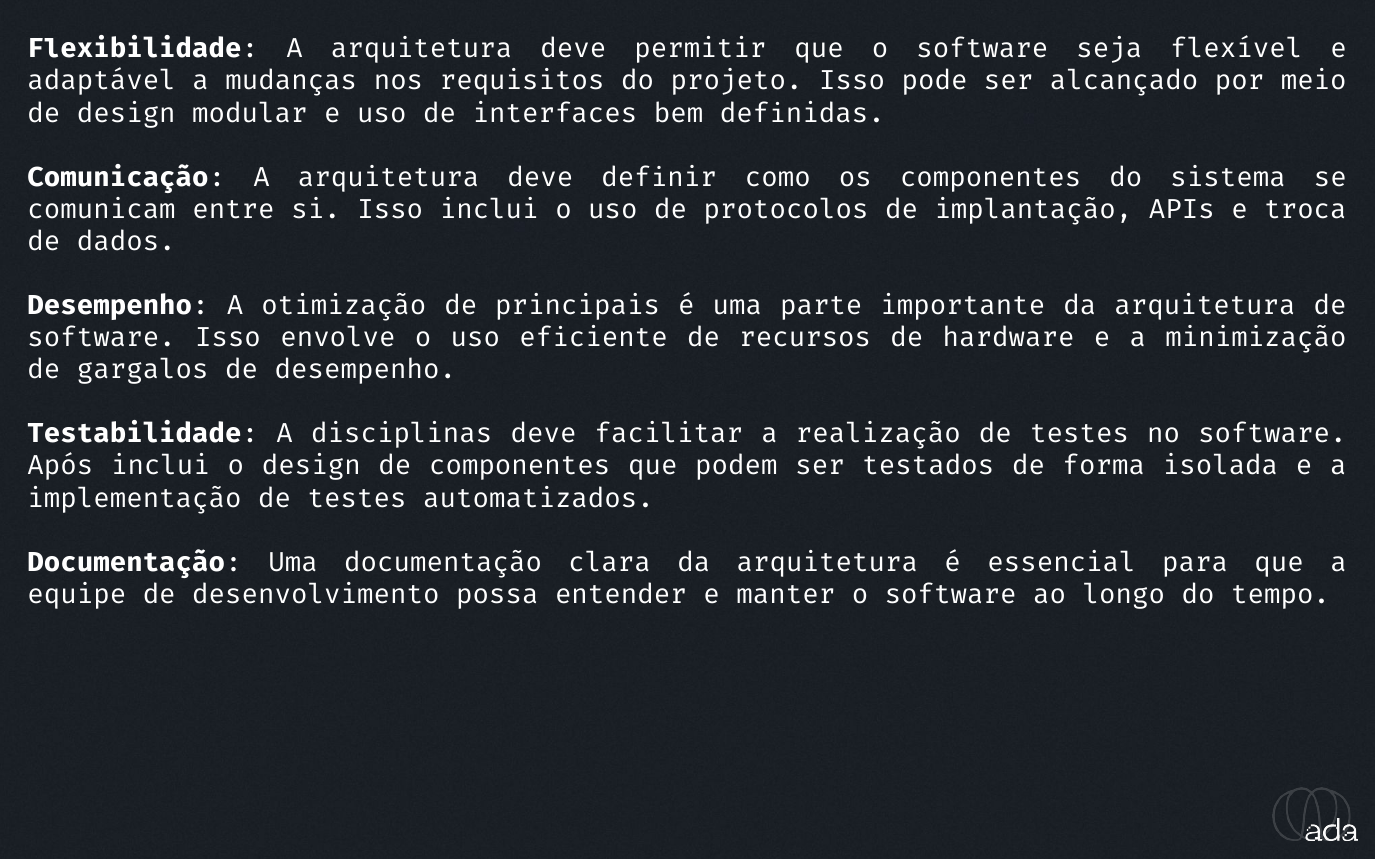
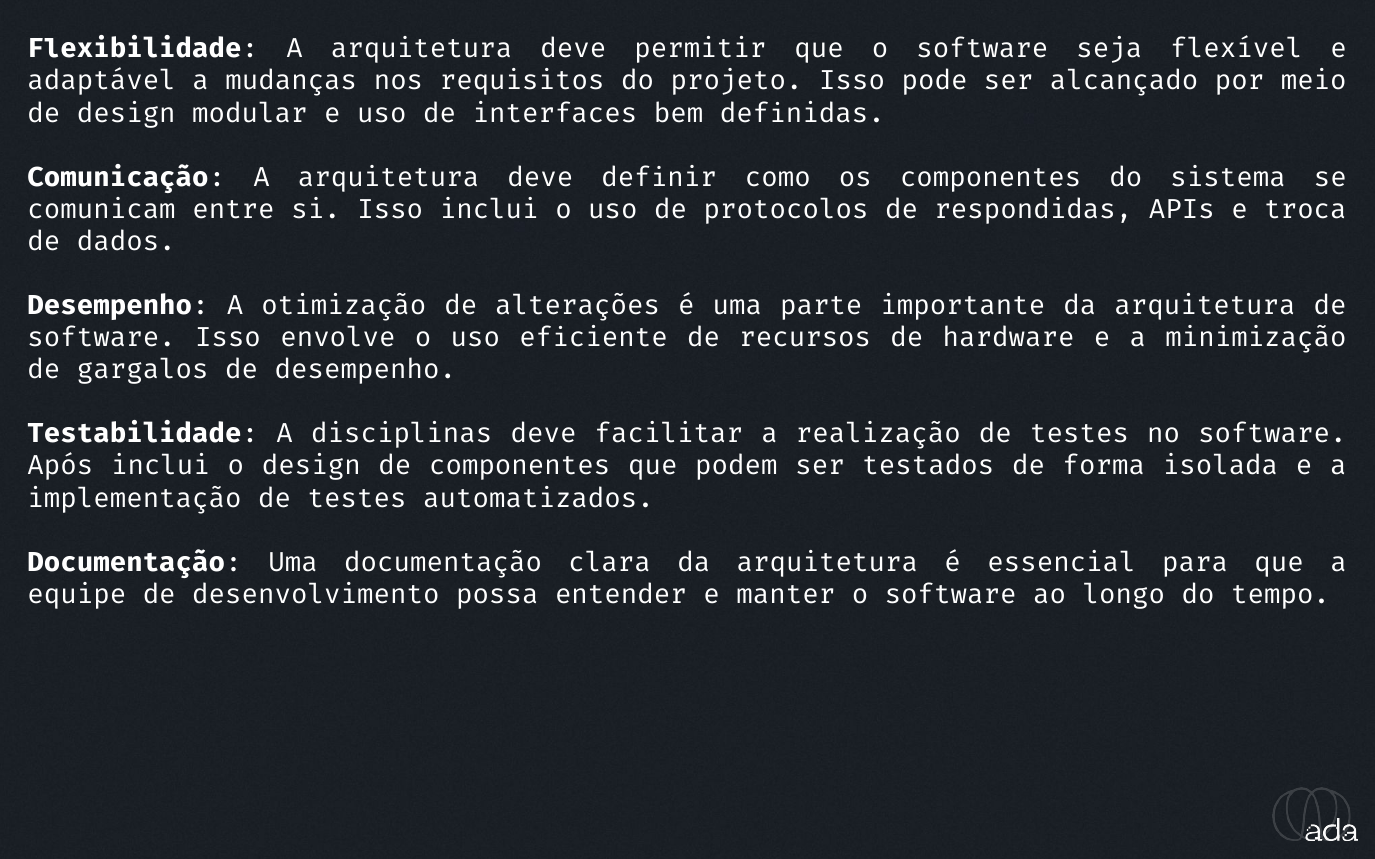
implantação: implantação -> respondidas
principais: principais -> alterações
